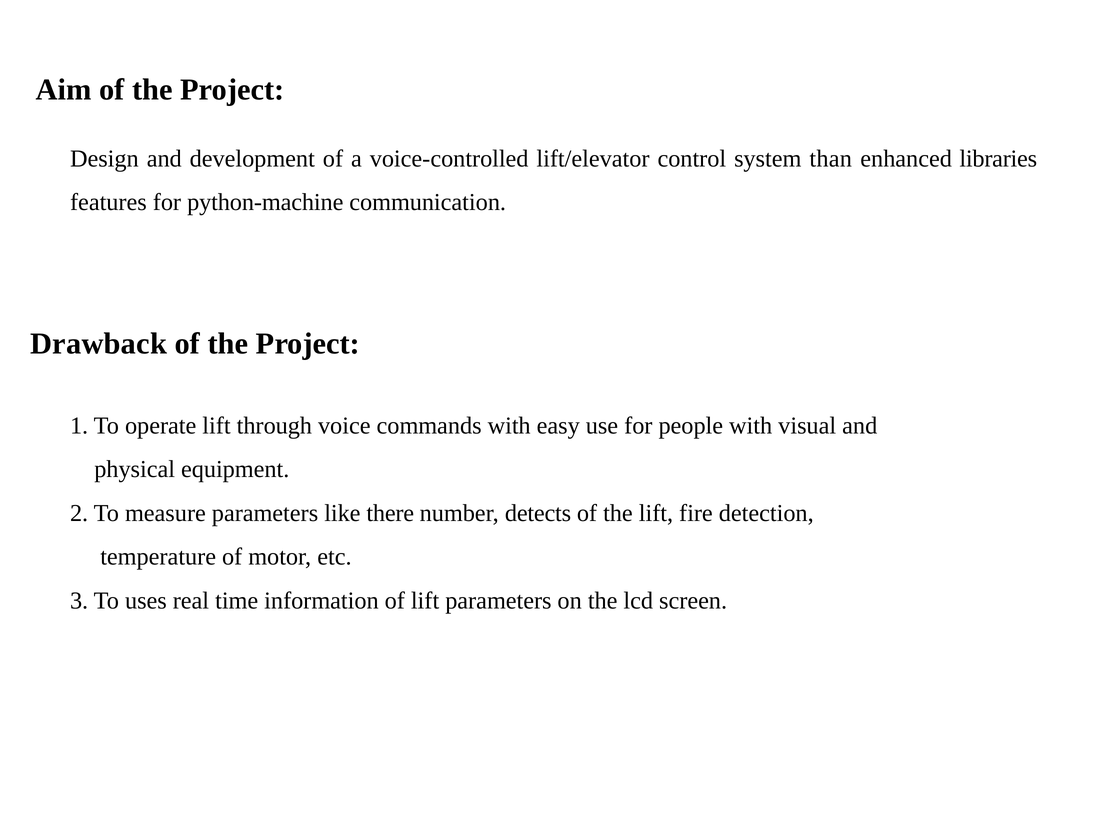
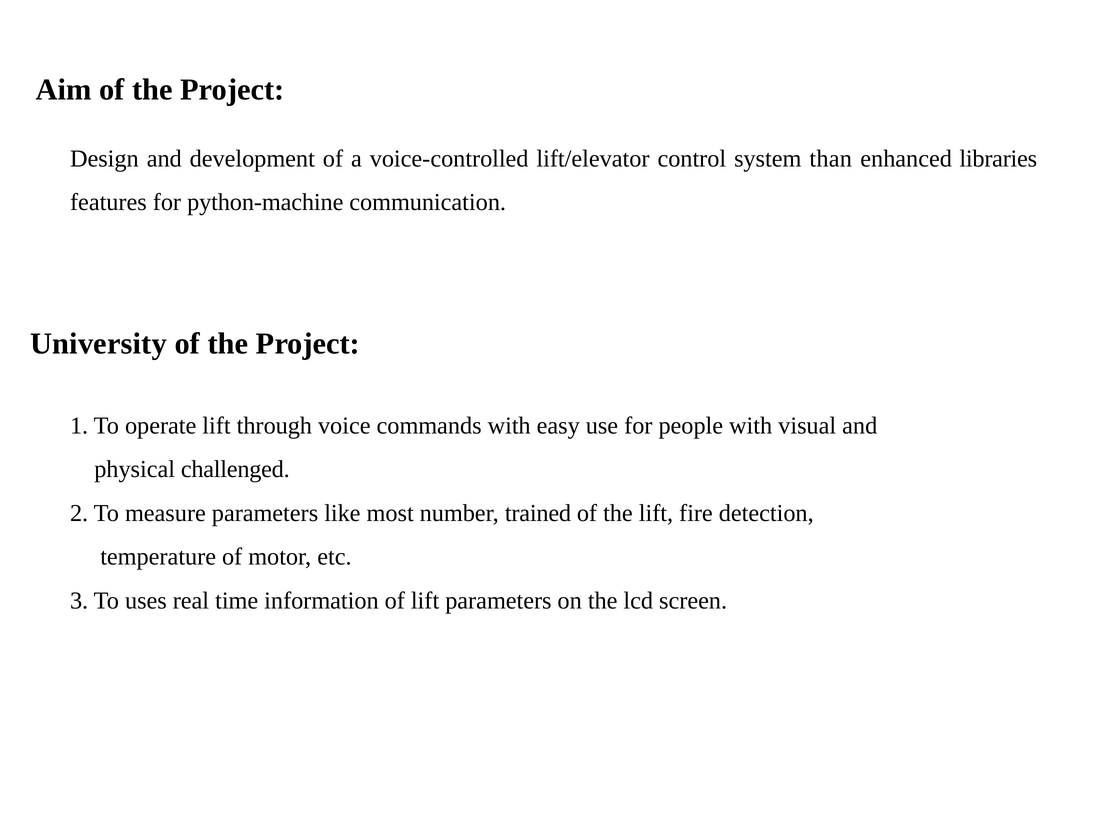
Drawback: Drawback -> University
equipment: equipment -> challenged
there: there -> most
detects: detects -> trained
